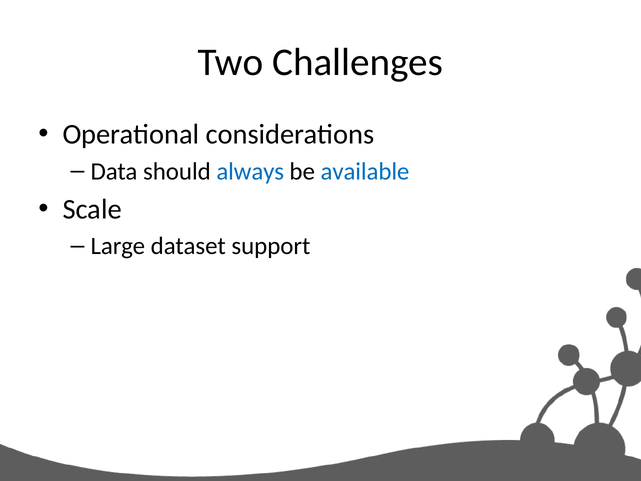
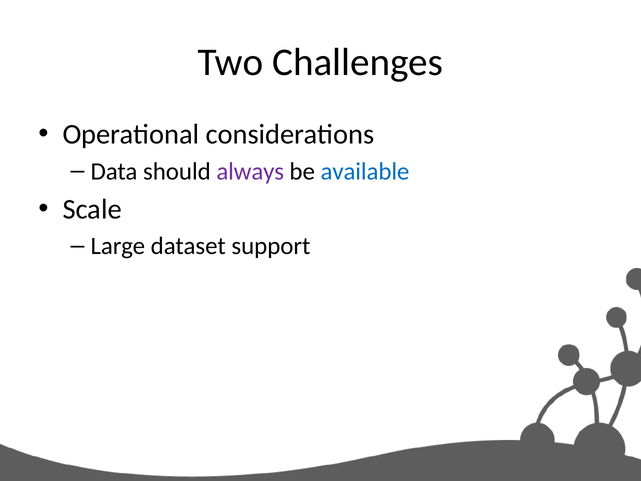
always colour: blue -> purple
